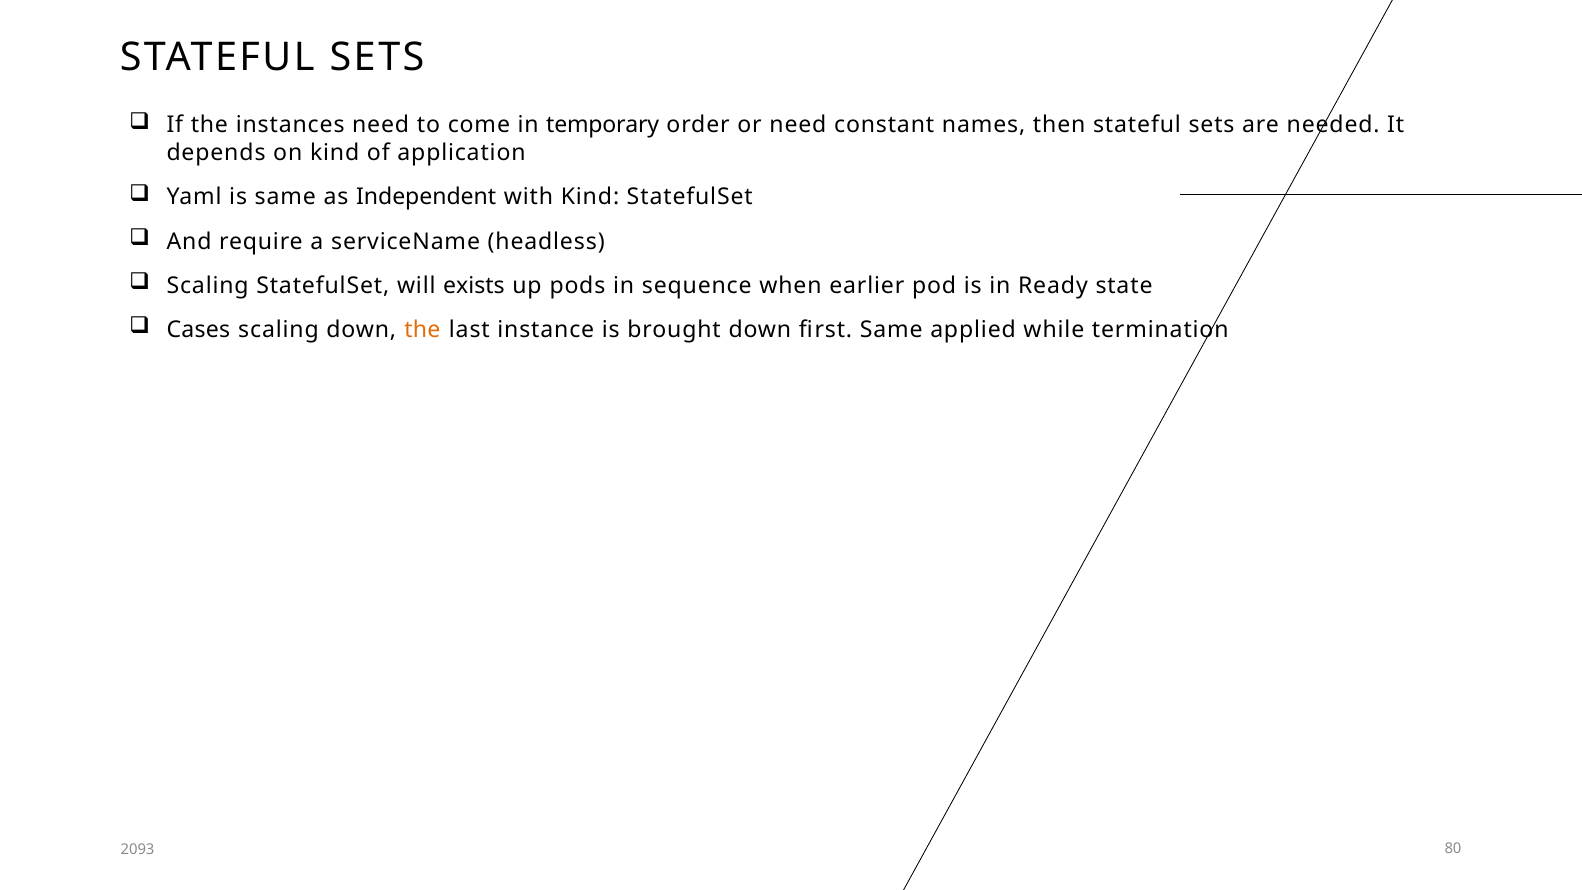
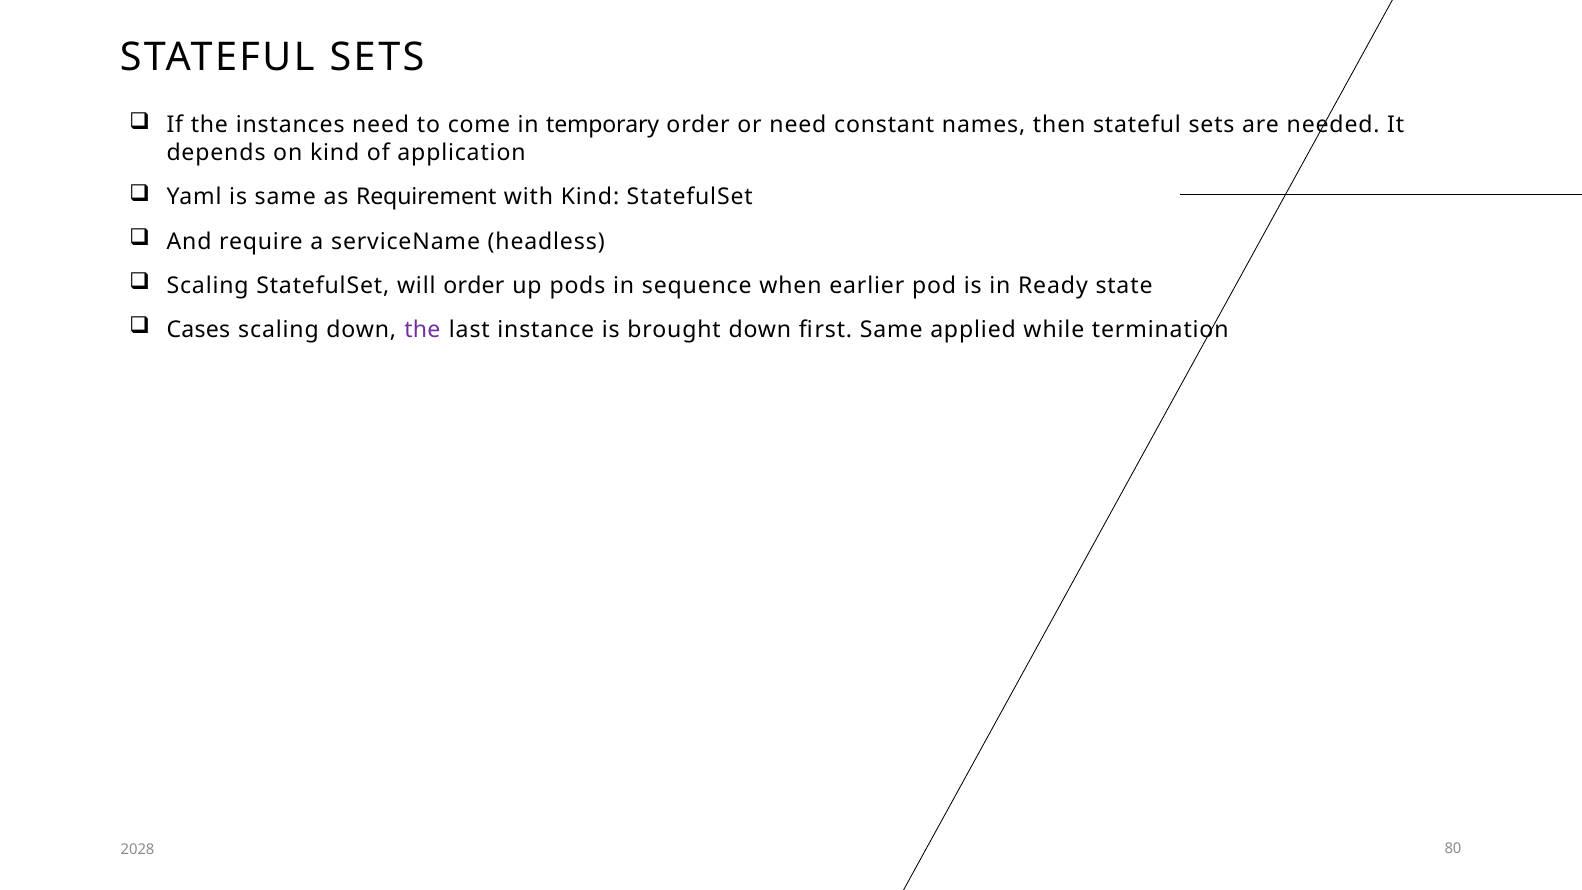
Independent: Independent -> Requirement
will exists: exists -> order
the at (422, 330) colour: orange -> purple
2093: 2093 -> 2028
